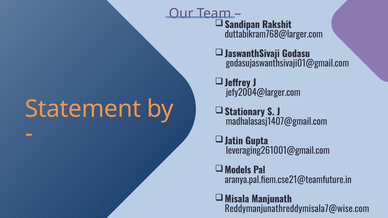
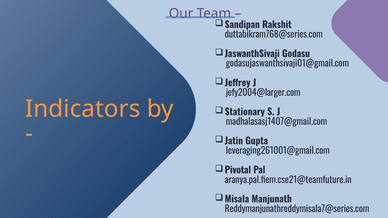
duttabikram768@larger.com: duttabikram768@larger.com -> duttabikram768@series.com
Statement: Statement -> Indicators
Models: Models -> Pivotal
Reddymanjunathreddymisala7@wise.com: Reddymanjunathreddymisala7@wise.com -> Reddymanjunathreddymisala7@series.com
